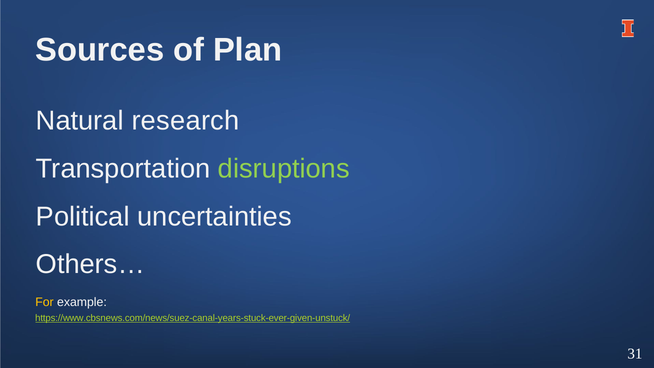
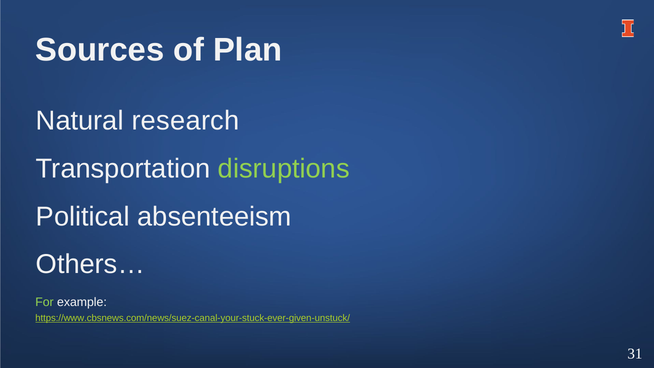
uncertainties: uncertainties -> absenteeism
For colour: yellow -> light green
https://www.cbsnews.com/news/suez-canal-years-stuck-ever-given-unstuck/: https://www.cbsnews.com/news/suez-canal-years-stuck-ever-given-unstuck/ -> https://www.cbsnews.com/news/suez-canal-your-stuck-ever-given-unstuck/
